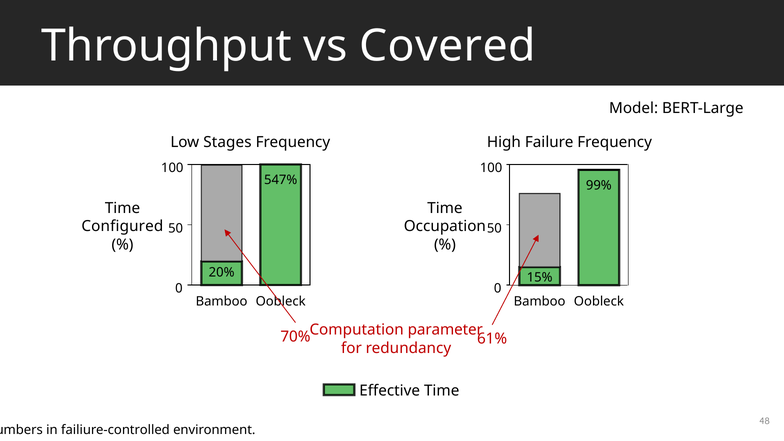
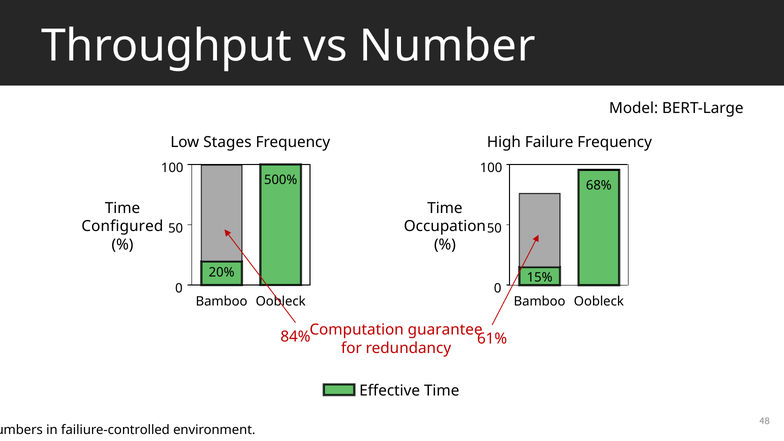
Covered: Covered -> Number
547%: 547% -> 500%
99%: 99% -> 68%
70%: 70% -> 84%
parameter: parameter -> guarantee
